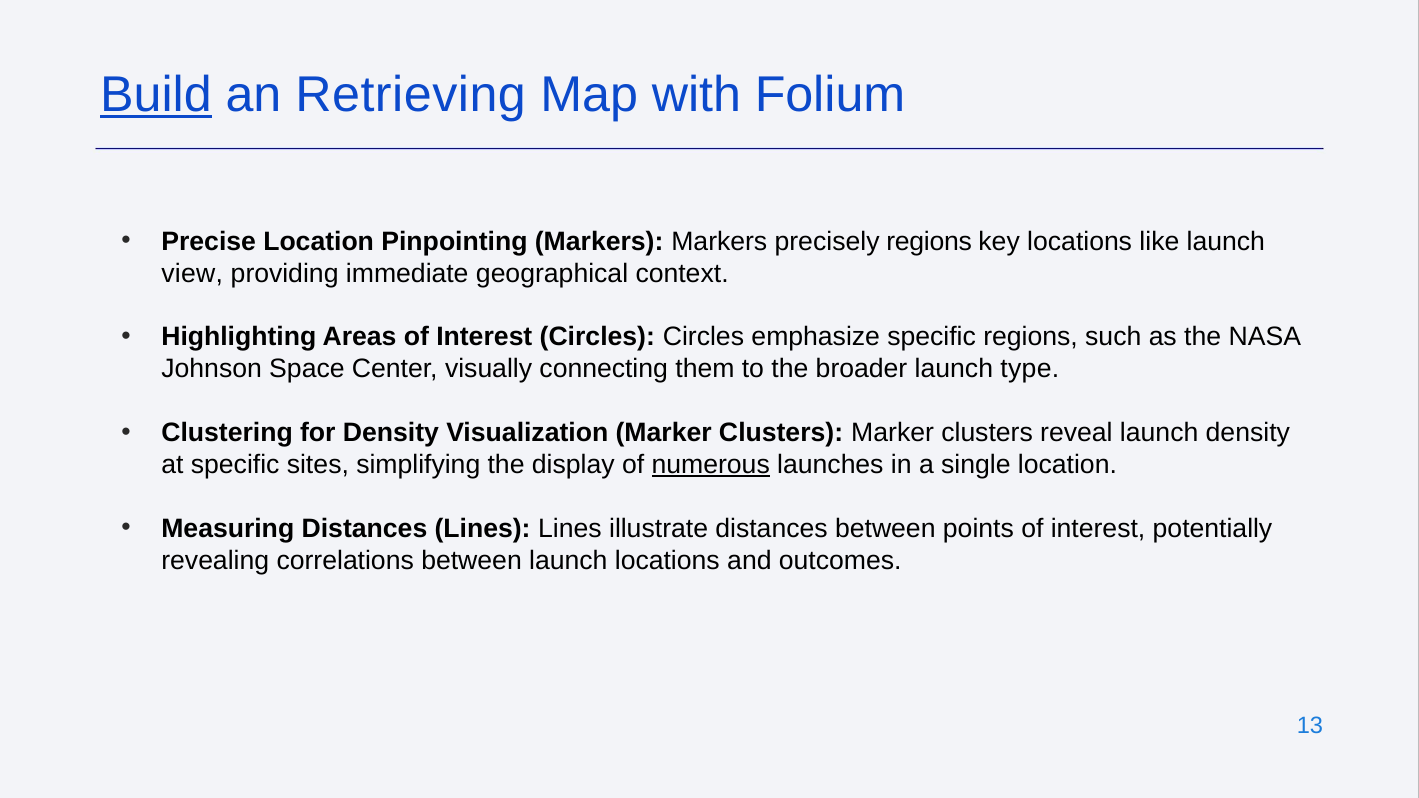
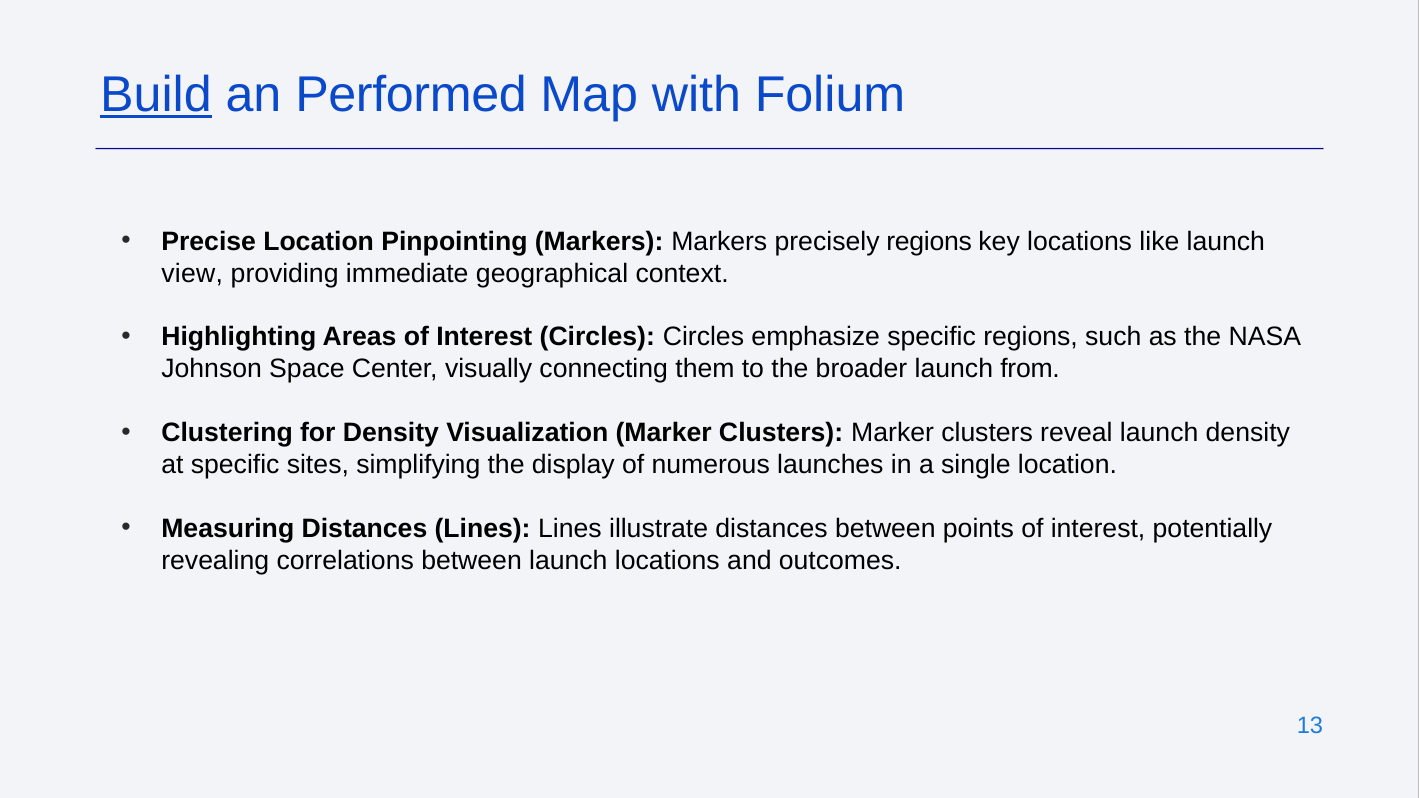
Retrieving: Retrieving -> Performed
type: type -> from
numerous underline: present -> none
